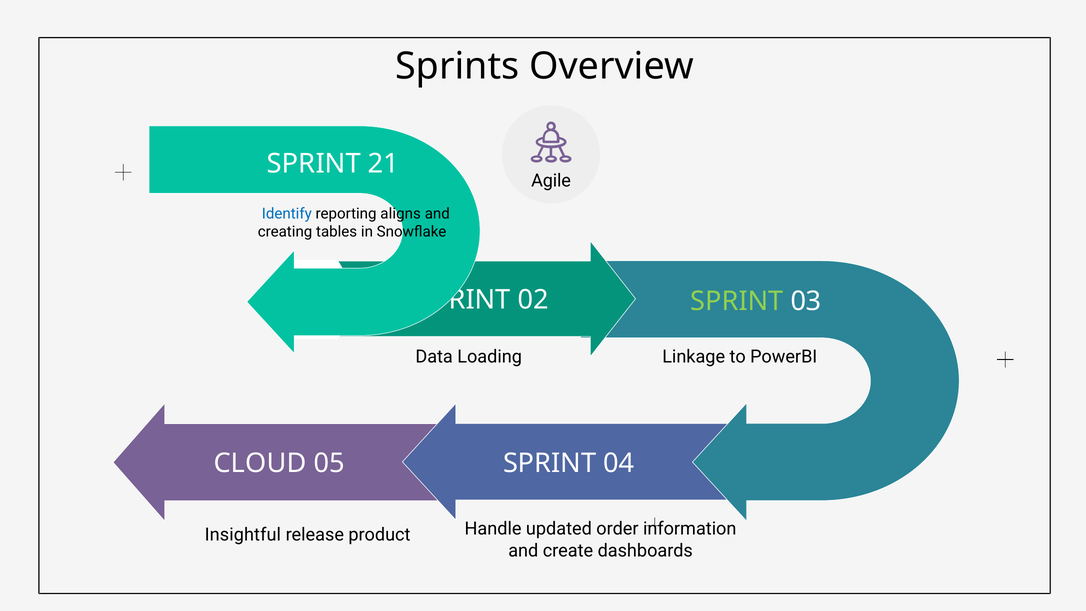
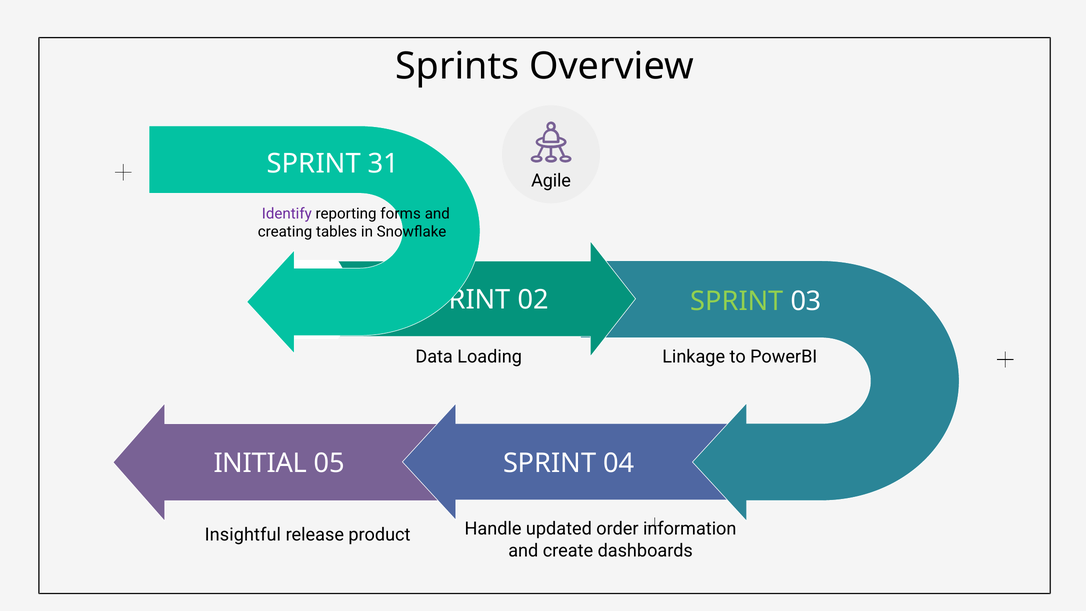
21: 21 -> 31
Identify colour: blue -> purple
aligns: aligns -> forms
CLOUD: CLOUD -> INITIAL
